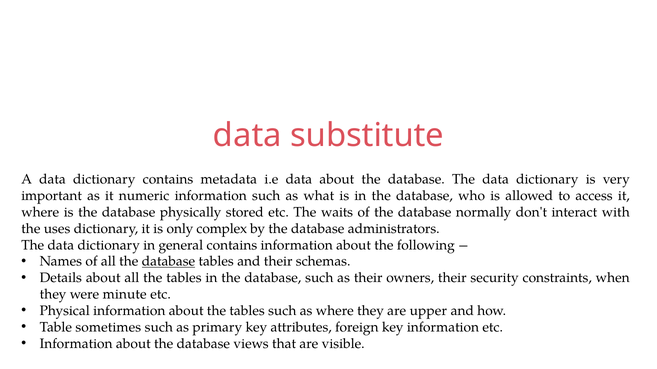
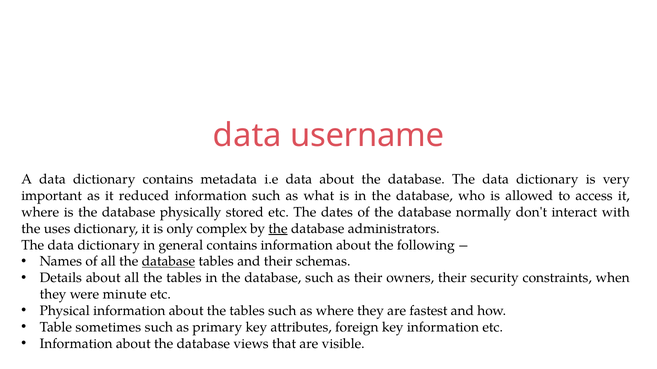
substitute: substitute -> username
numeric: numeric -> reduced
waits: waits -> dates
the at (278, 229) underline: none -> present
upper: upper -> fastest
